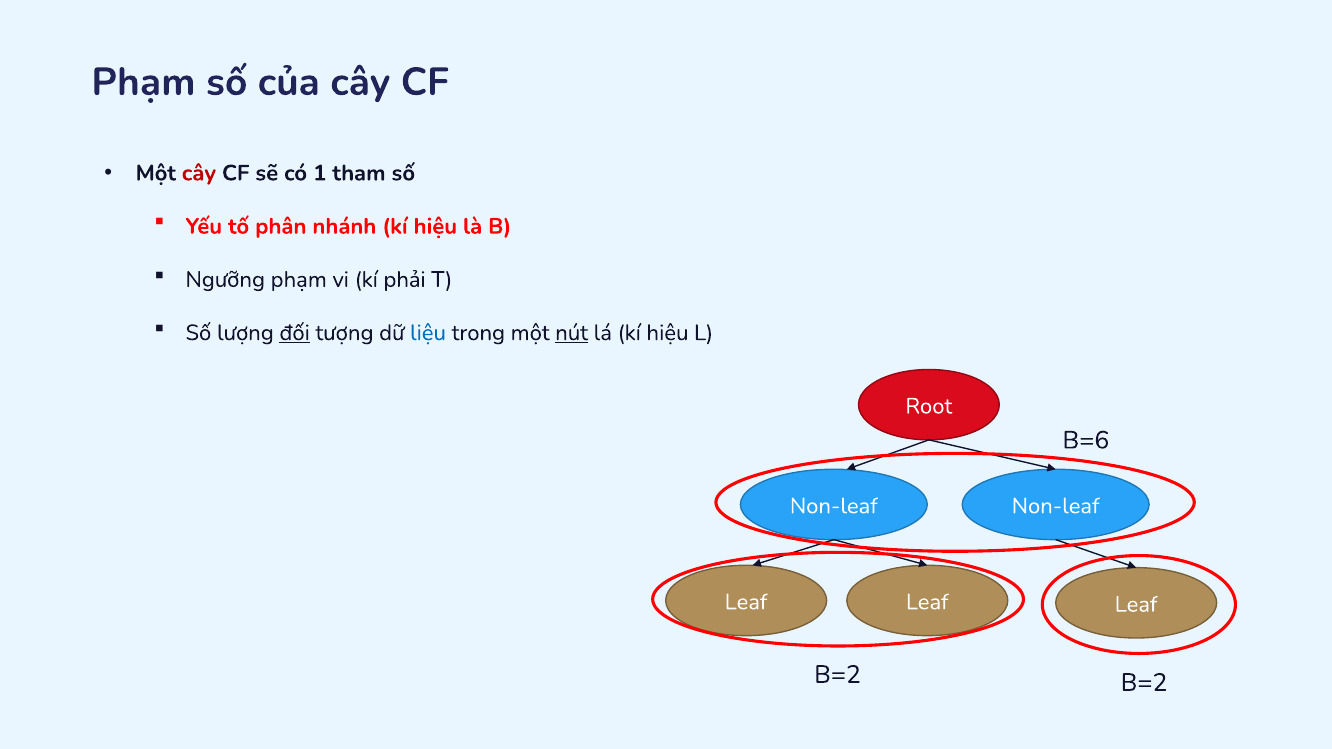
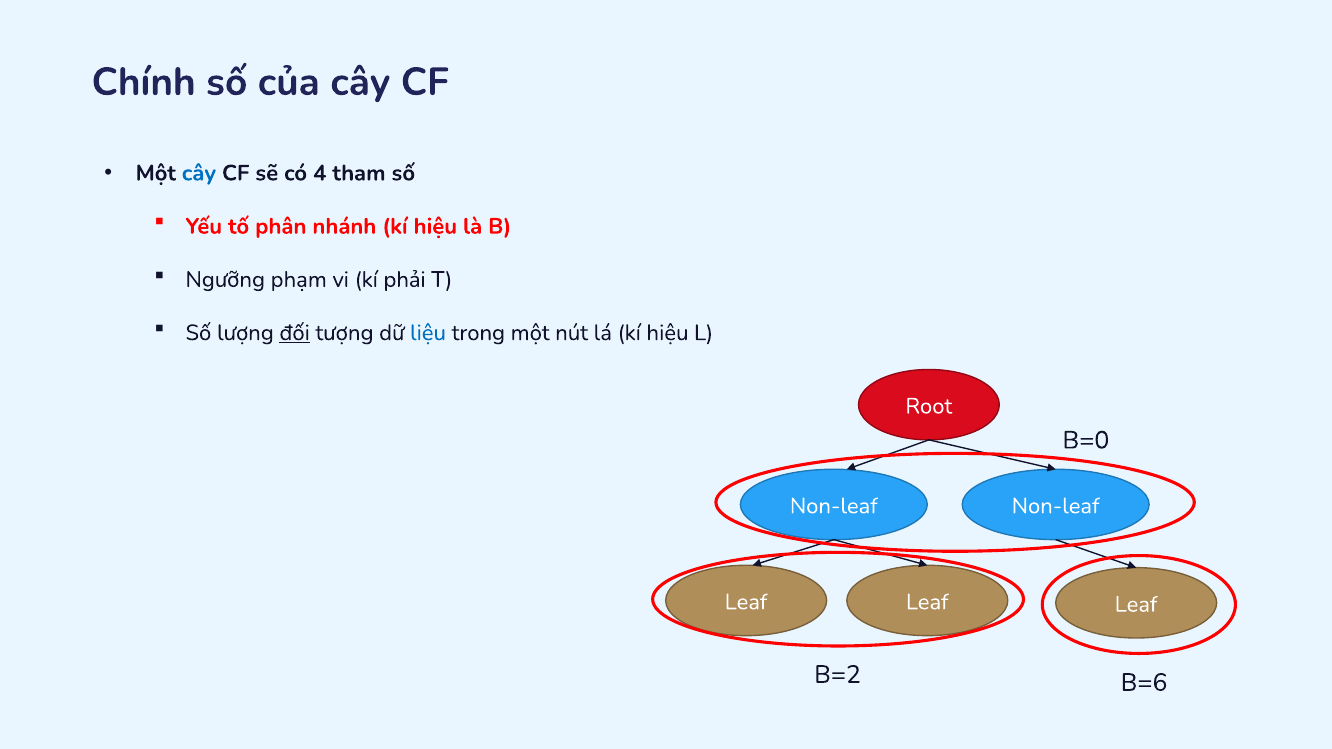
Phạm at (143, 82): Phạm -> Chính
cây at (199, 173) colour: red -> blue
1: 1 -> 4
nút underline: present -> none
B=6: B=6 -> B=0
B=2 B=2: B=2 -> B=6
